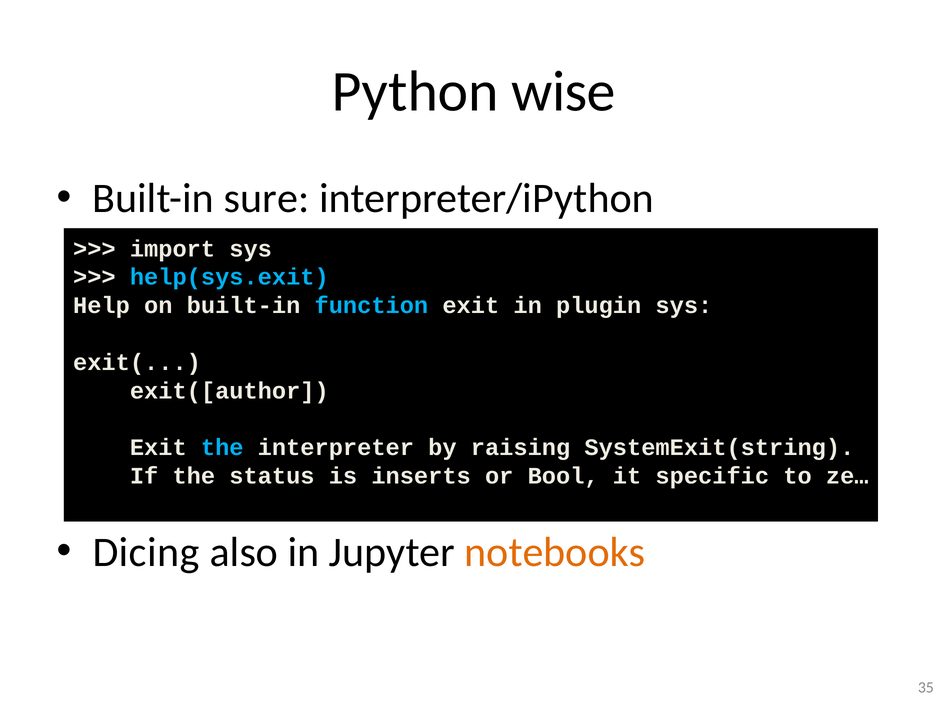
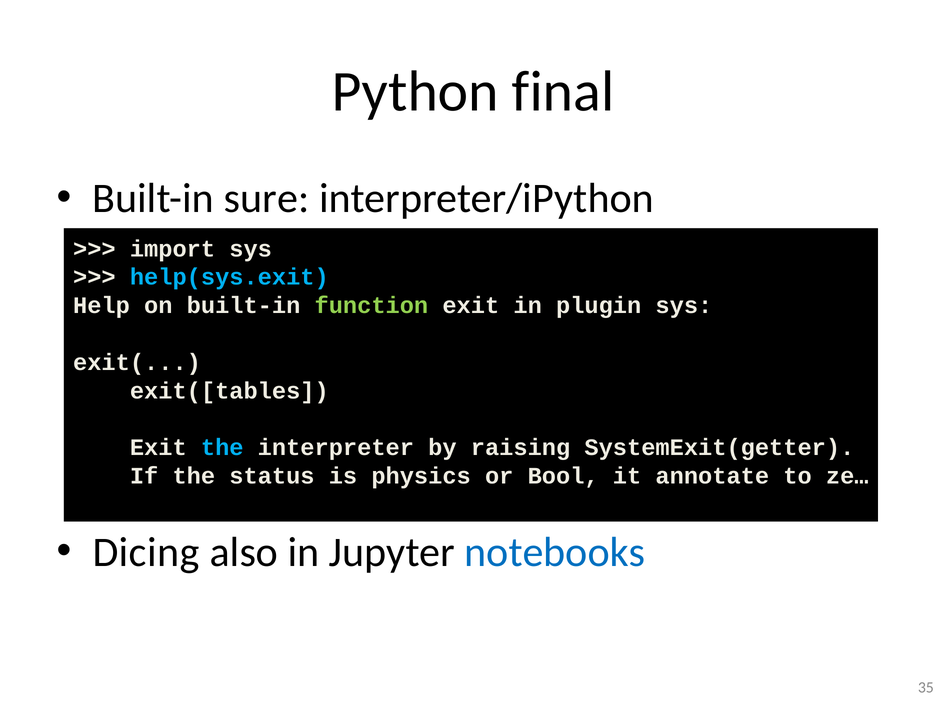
wise: wise -> final
function colour: light blue -> light green
exit([author: exit([author -> exit([tables
SystemExit(string: SystemExit(string -> SystemExit(getter
inserts: inserts -> physics
specific: specific -> annotate
notebooks colour: orange -> blue
